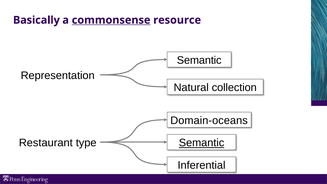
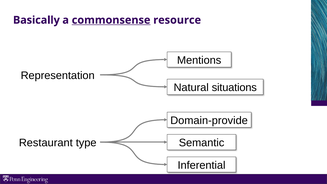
Semantic at (199, 60): Semantic -> Mentions
collection: collection -> situations
Domain-oceans: Domain-oceans -> Domain-provide
Semantic at (202, 143) underline: present -> none
